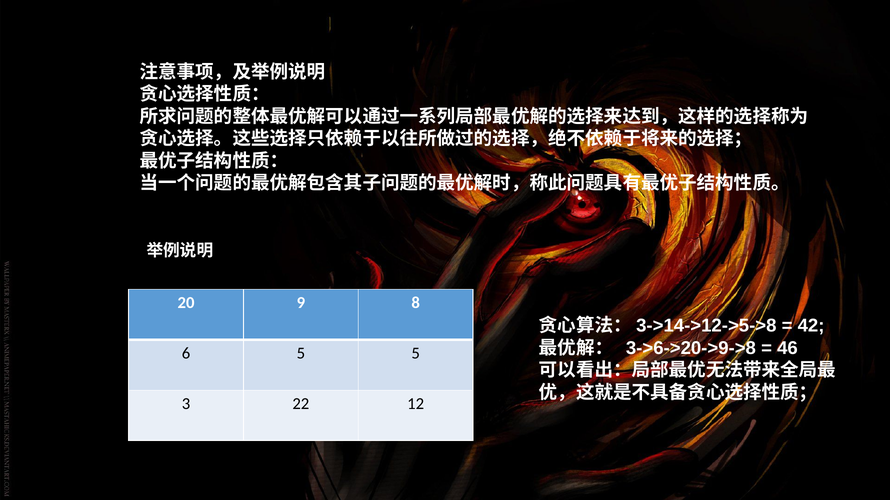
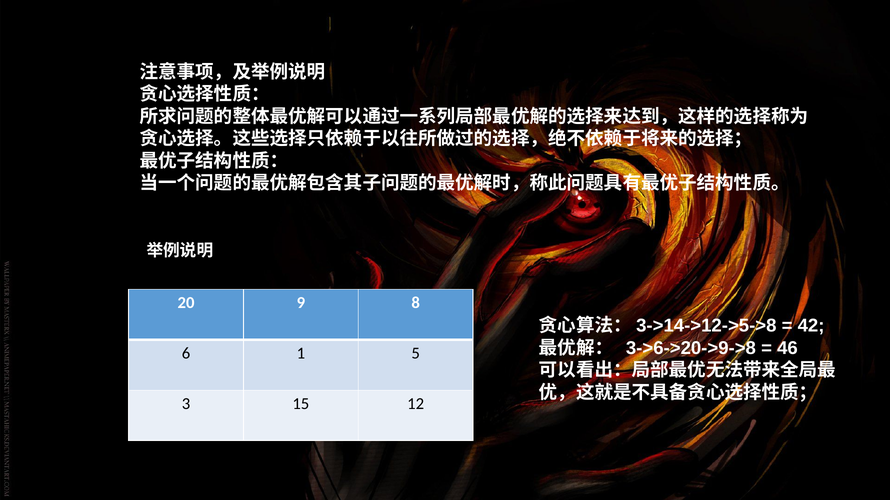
6 5: 5 -> 1
22: 22 -> 15
